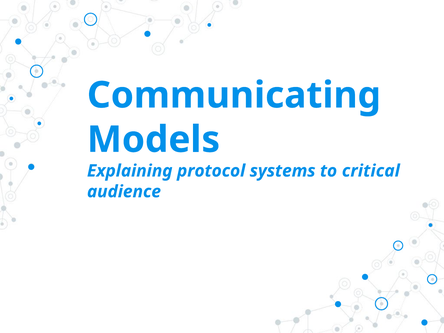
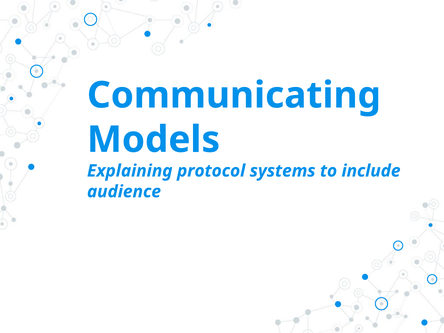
critical: critical -> include
